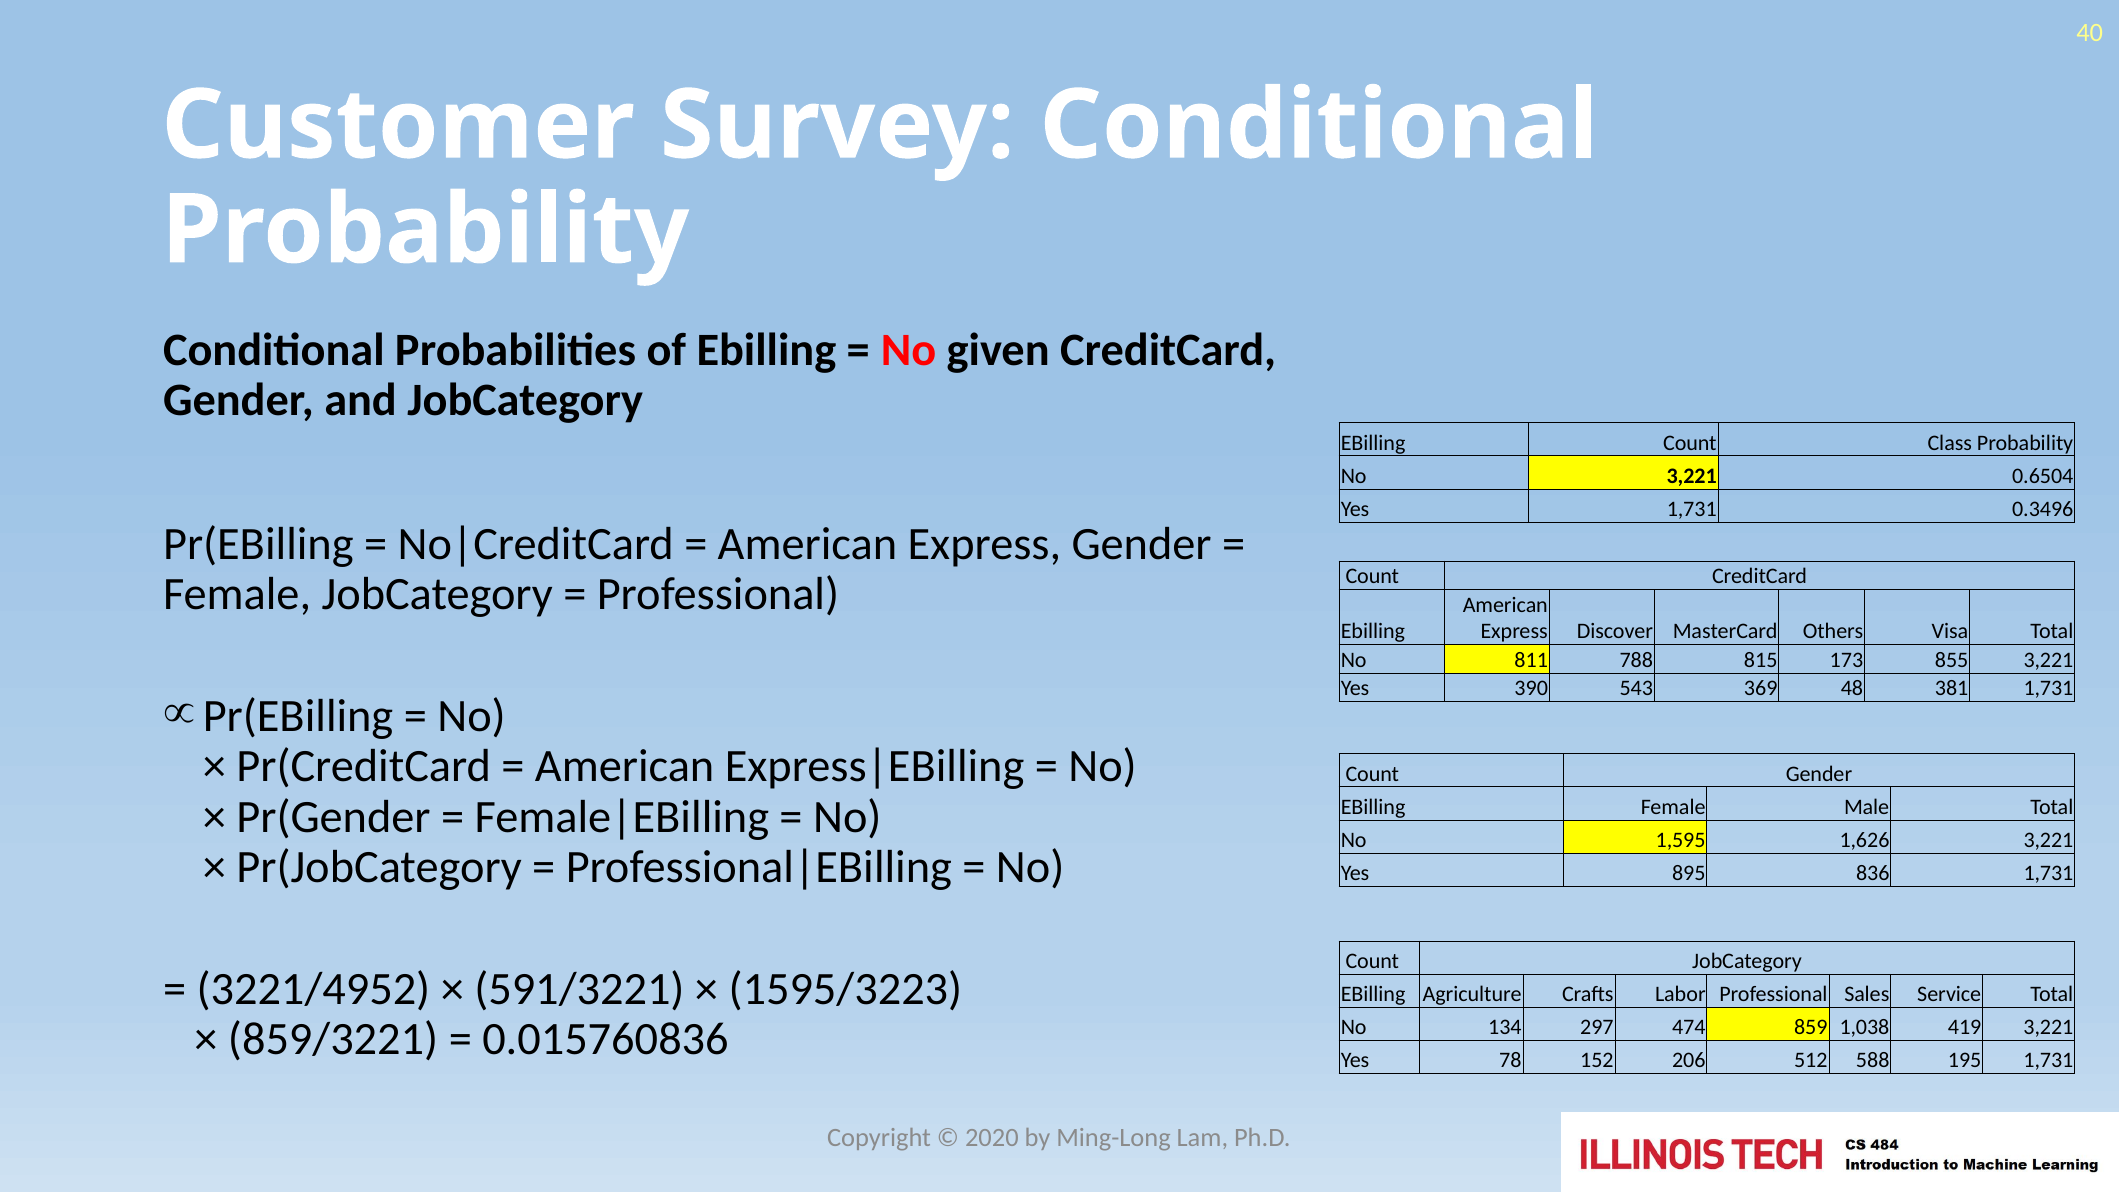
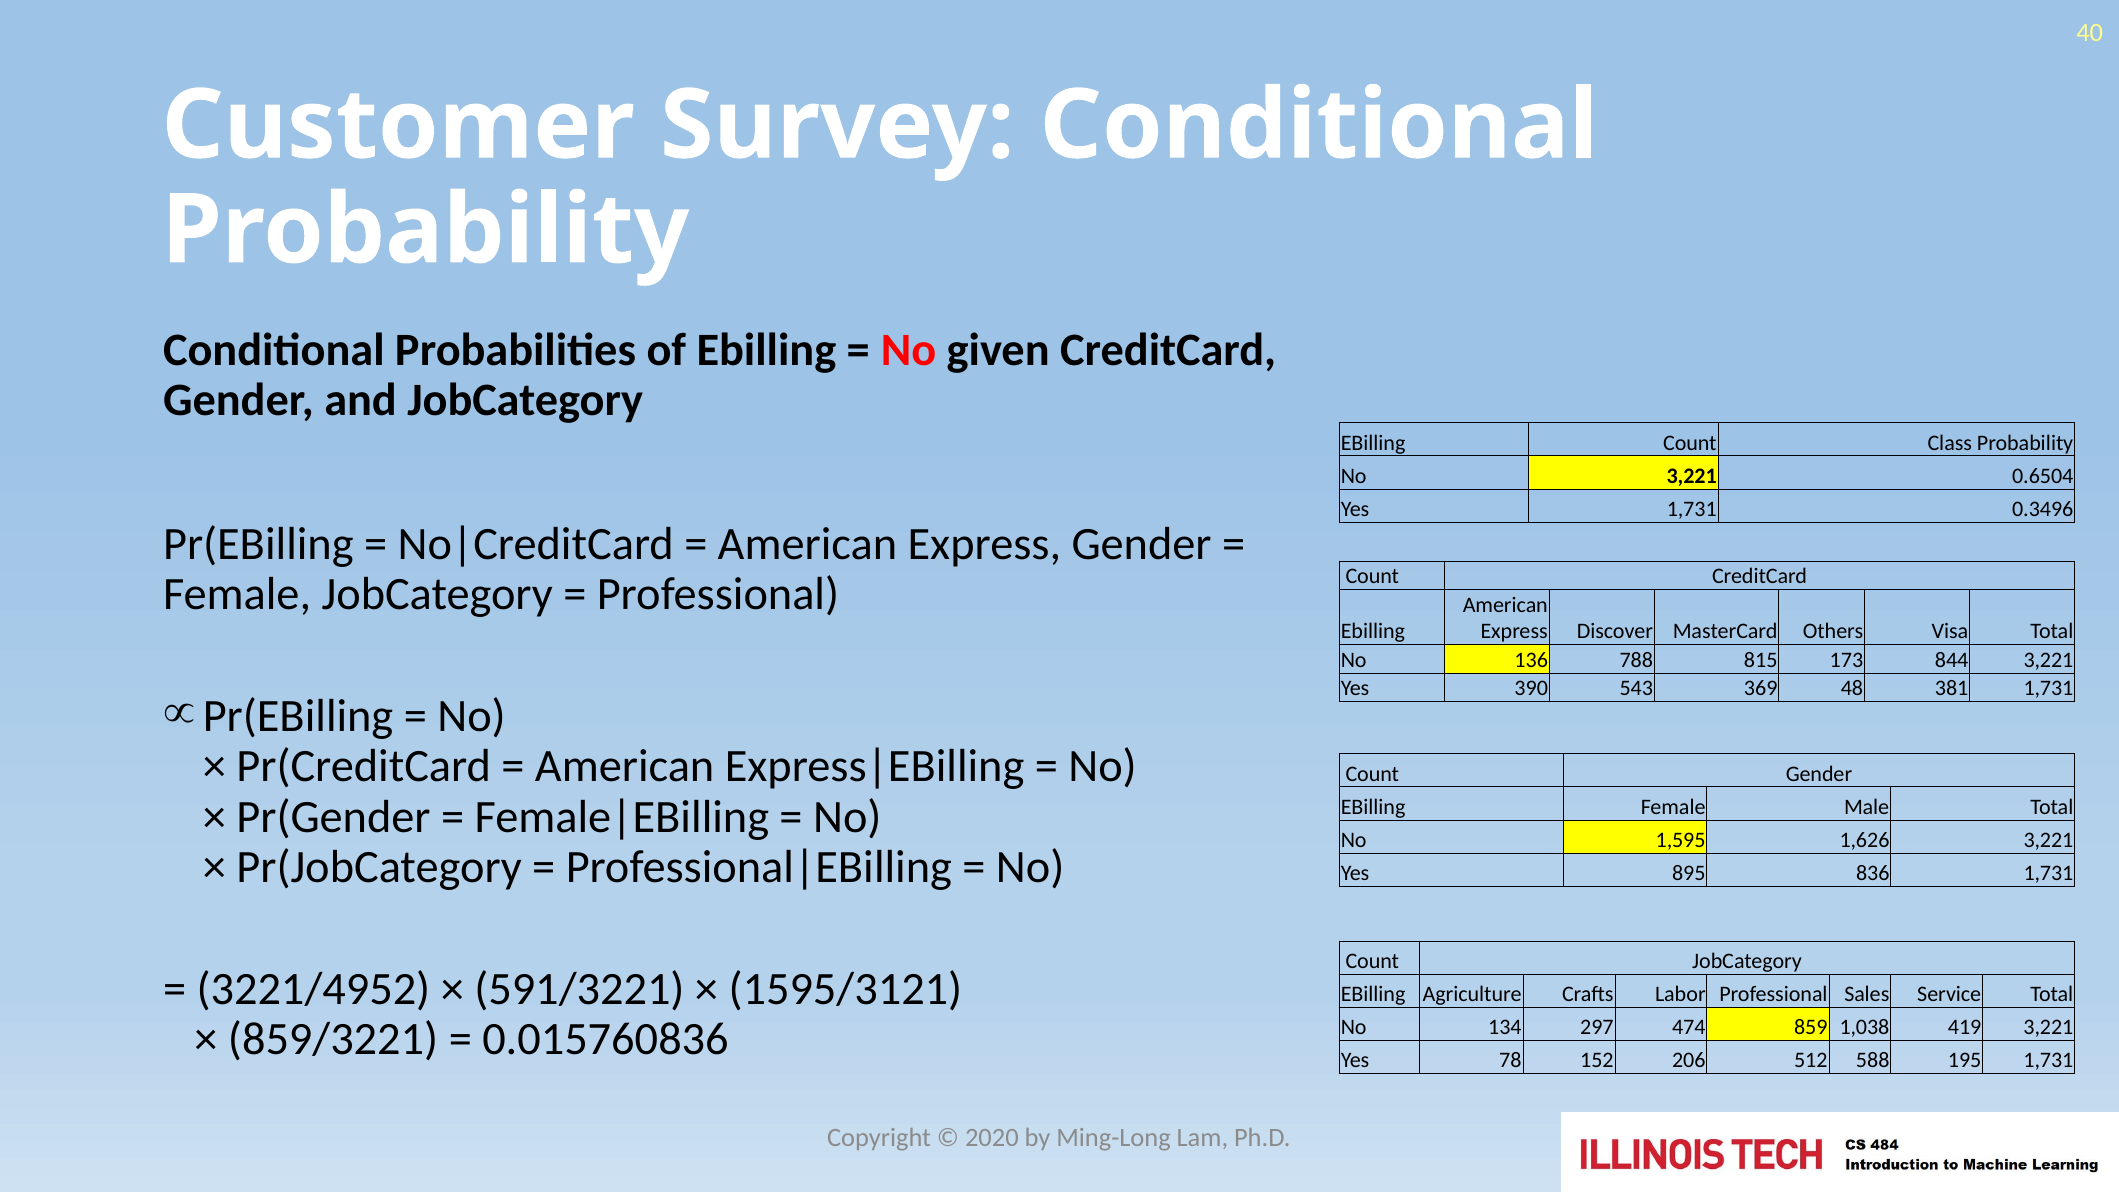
811: 811 -> 136
855: 855 -> 844
1595/3223: 1595/3223 -> 1595/3121
